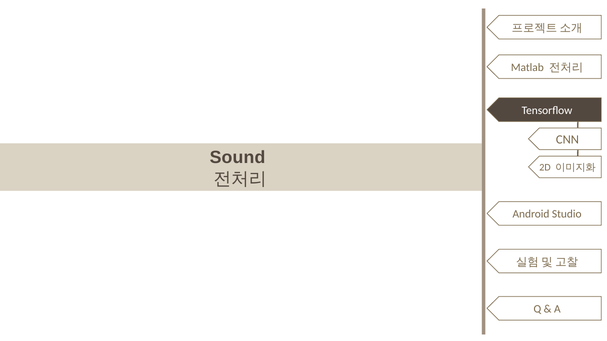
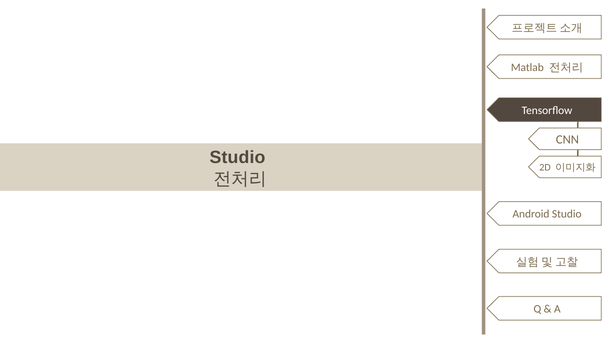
Sound at (237, 158): Sound -> Studio
